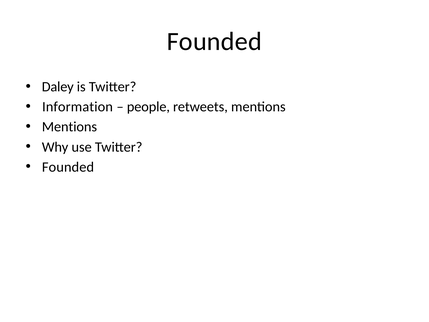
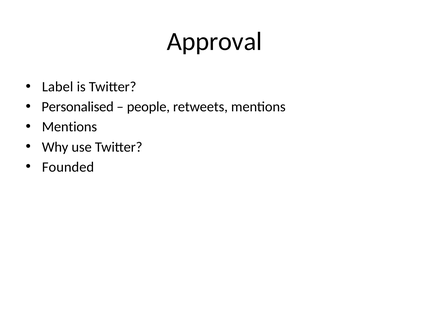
Founded at (214, 42): Founded -> Approval
Daley: Daley -> Label
Information: Information -> Personalised
